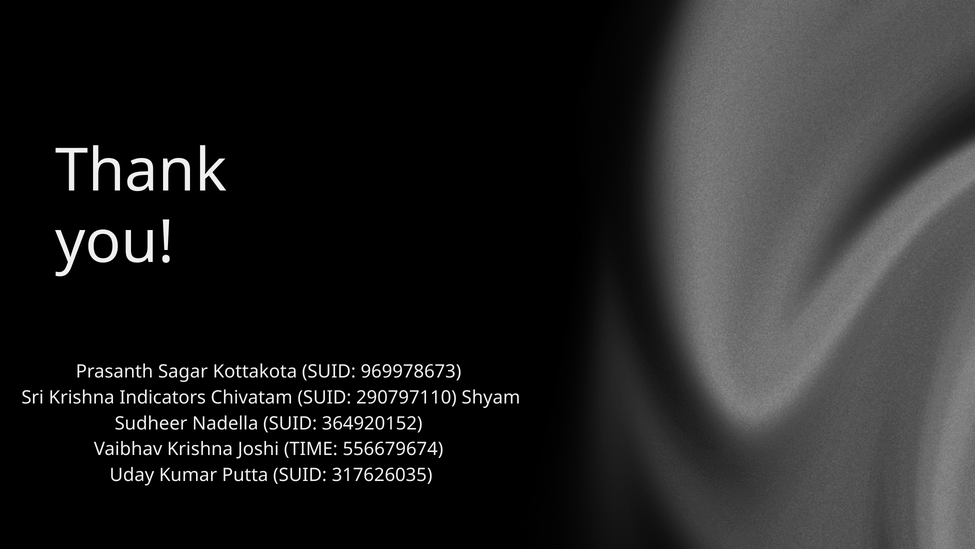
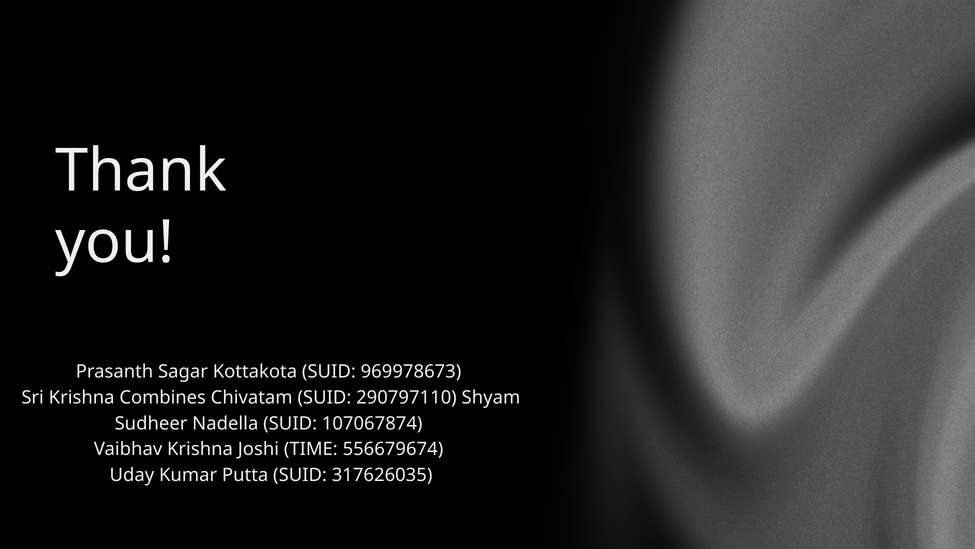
Indicators: Indicators -> Combines
364920152: 364920152 -> 107067874
